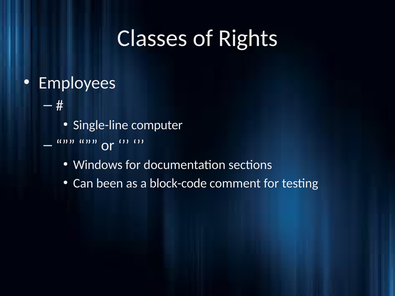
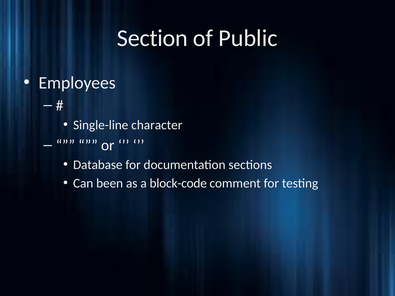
Classes: Classes -> Section
Rights: Rights -> Public
computer: computer -> character
Windows: Windows -> Database
